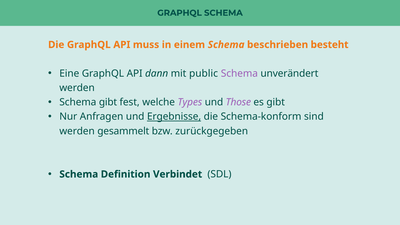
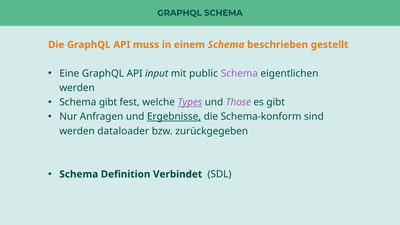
besteht: besteht -> gestellt
dann: dann -> input
unverändert: unverändert -> eigentlichen
Types underline: none -> present
gesammelt: gesammelt -> dataloader
